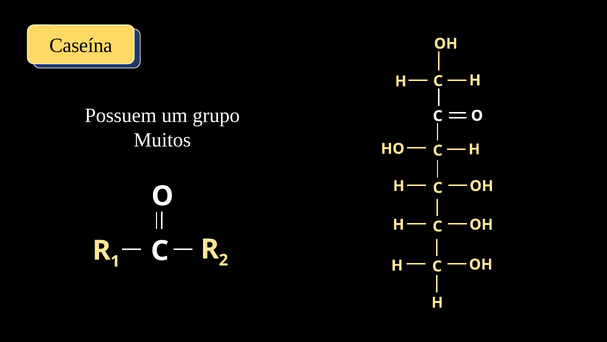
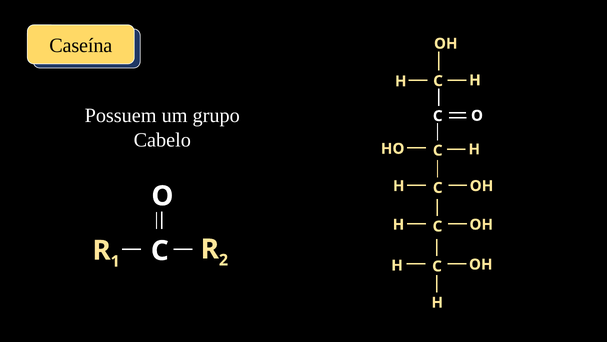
Muitos: Muitos -> Cabelo
